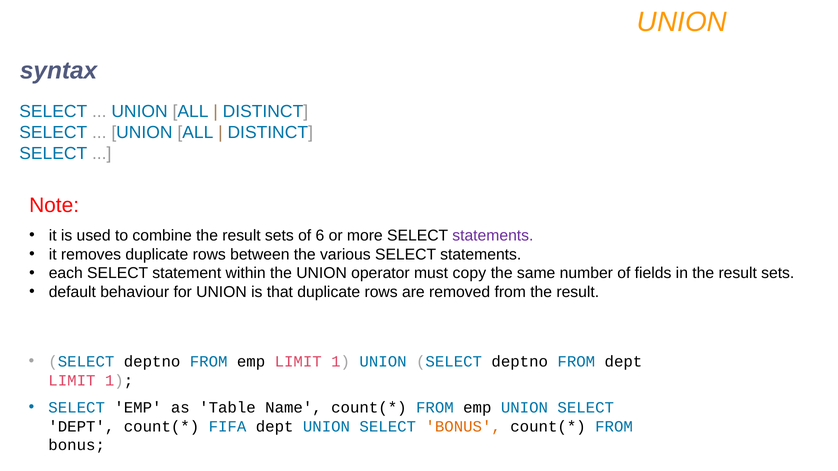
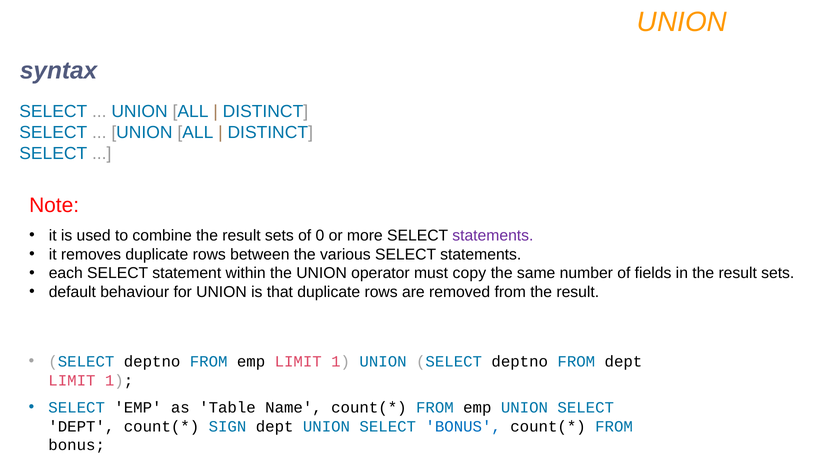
6: 6 -> 0
FIFA: FIFA -> SIGN
BONUS at (463, 427) colour: orange -> blue
